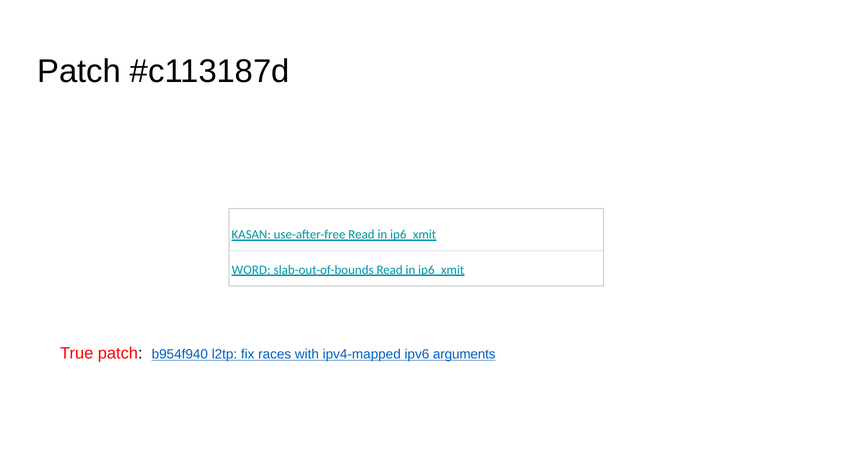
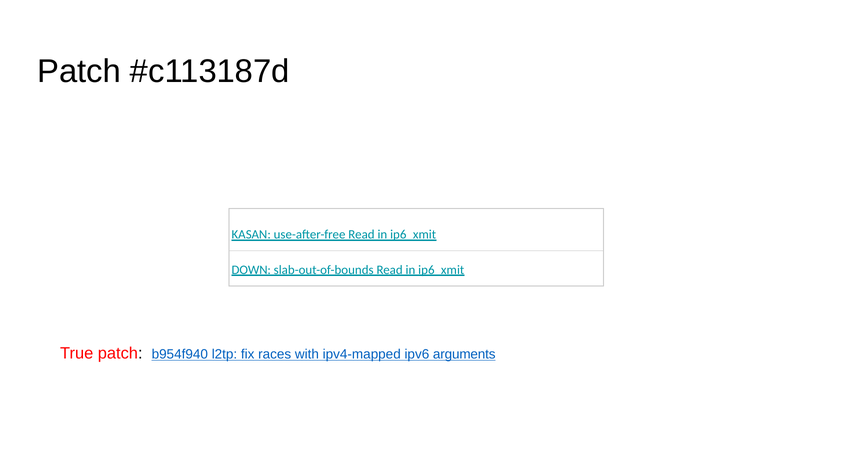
WORD: WORD -> DOWN
